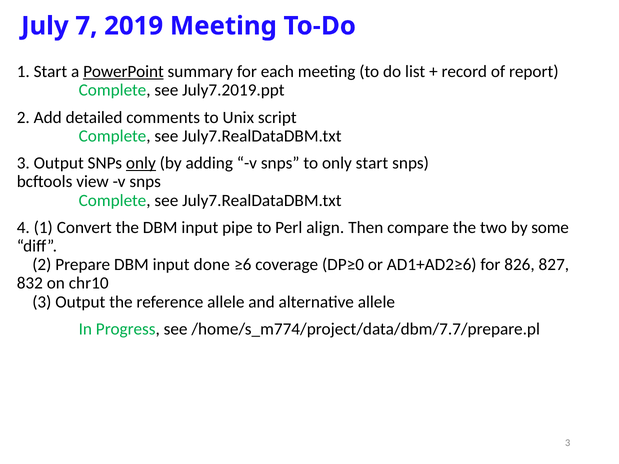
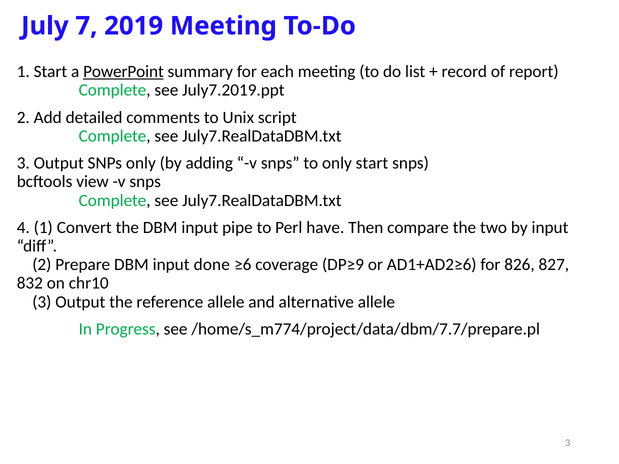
only at (141, 163) underline: present -> none
align: align -> have
by some: some -> input
DP≥0: DP≥0 -> DP≥9
